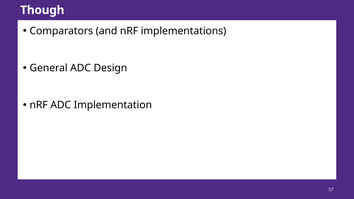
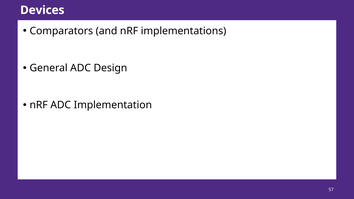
Though: Though -> Devices
